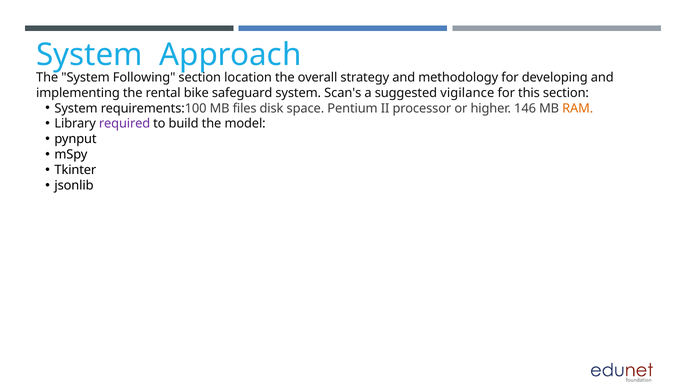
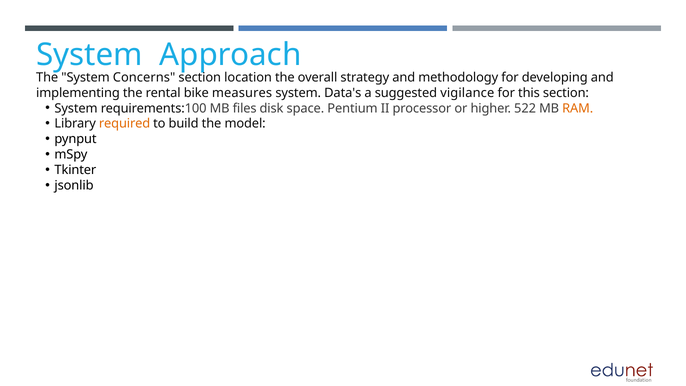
Following: Following -> Concerns
safeguard: safeguard -> measures
Scan's: Scan's -> Data's
146: 146 -> 522
required colour: purple -> orange
